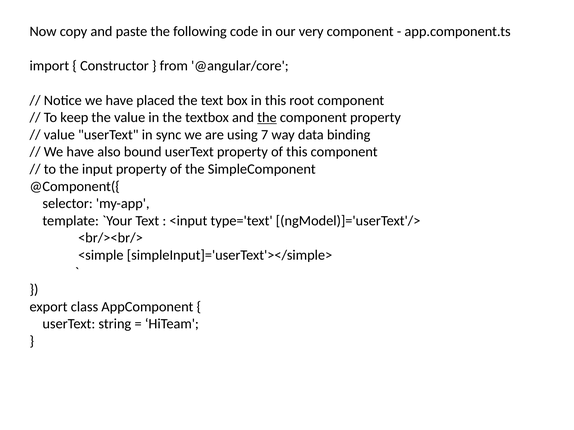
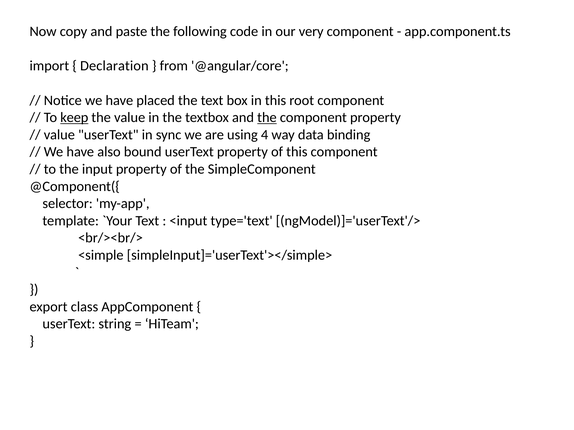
Constructor: Constructor -> Declaration
keep underline: none -> present
7: 7 -> 4
